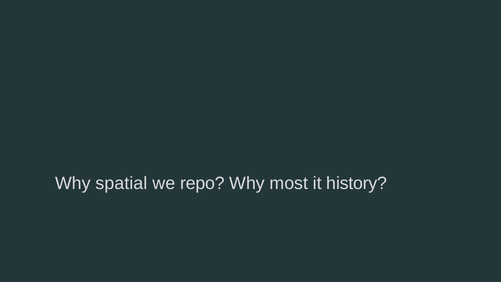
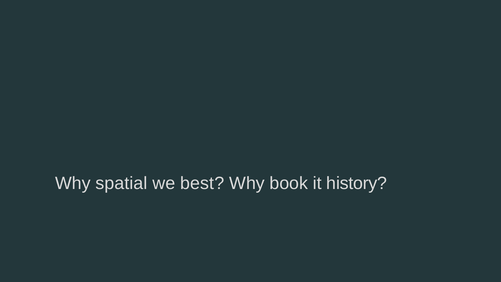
repo: repo -> best
most: most -> book
